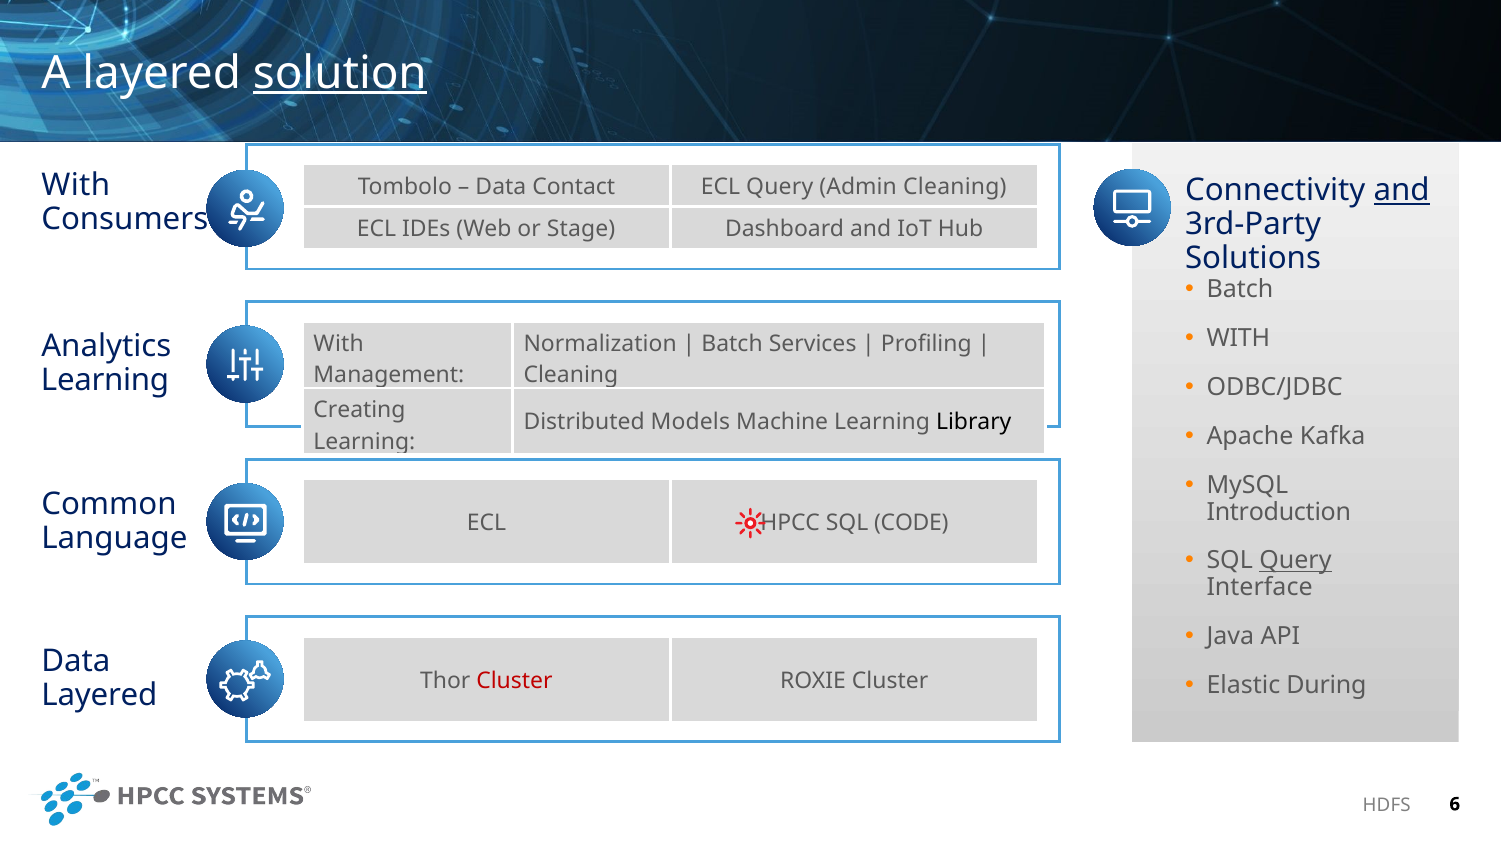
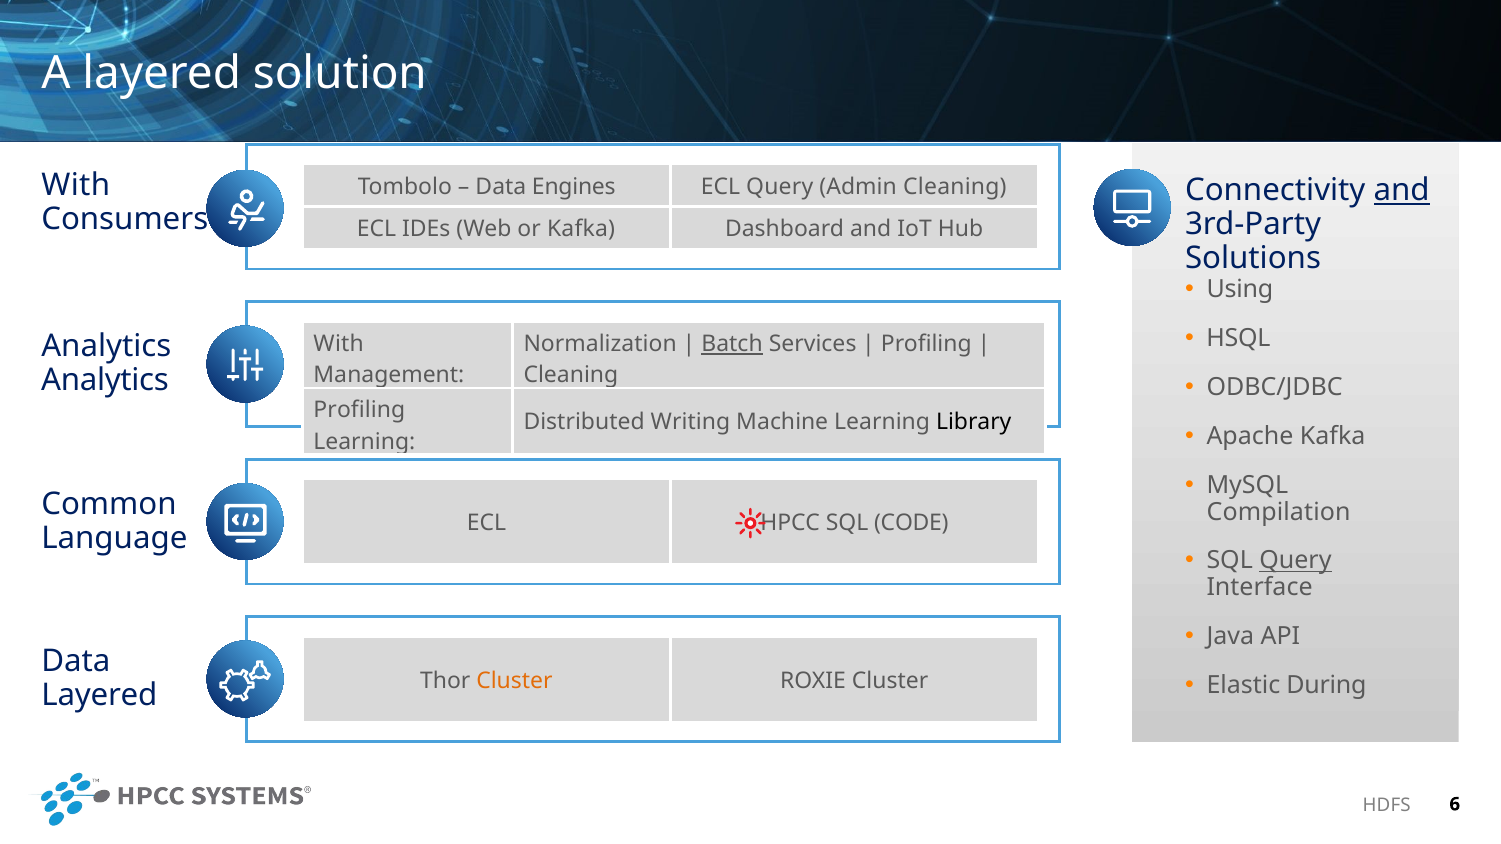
solution underline: present -> none
Contact: Contact -> Engines
or Stage: Stage -> Kafka
Batch at (1240, 289): Batch -> Using
WITH at (1238, 338): WITH -> HSQL
Batch at (732, 344) underline: none -> present
Learning at (105, 381): Learning -> Analytics
Creating at (359, 411): Creating -> Profiling
Models: Models -> Writing
Introduction: Introduction -> Compilation
Cluster at (514, 681) colour: red -> orange
